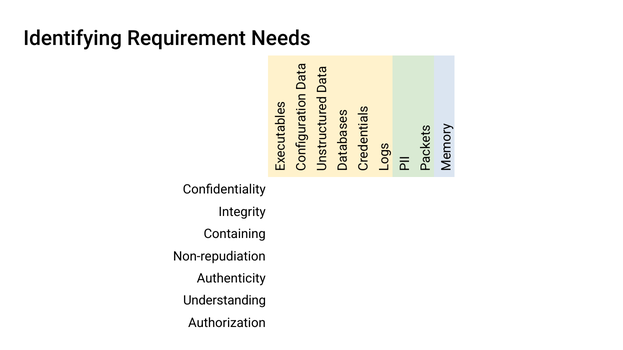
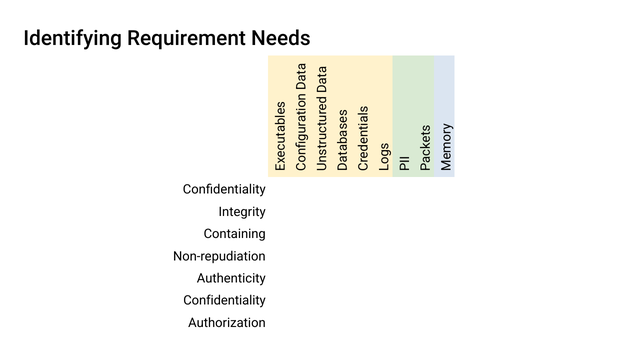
Understanding at (225, 301): Understanding -> Confidentiality
